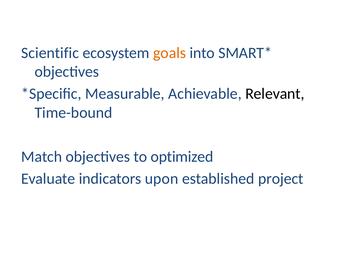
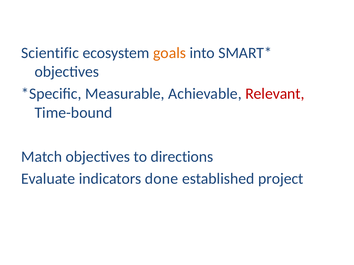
Relevant colour: black -> red
optimized: optimized -> directions
upon: upon -> done
